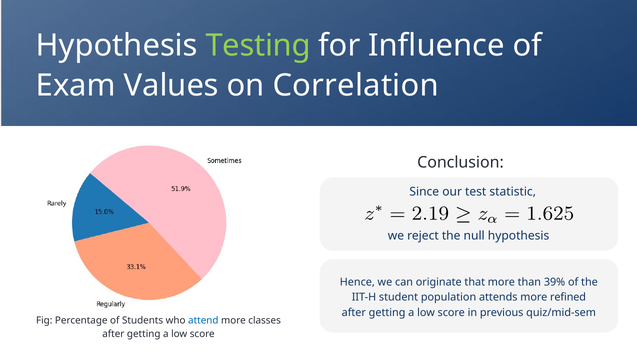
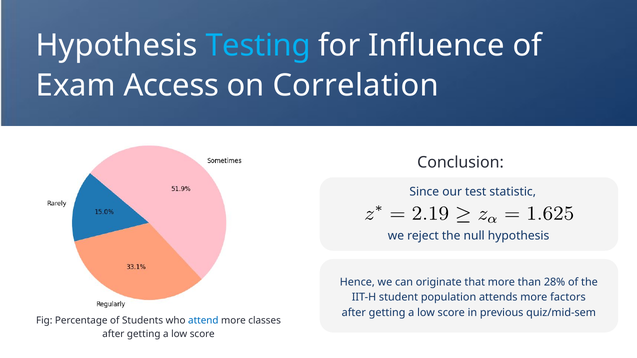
Testing colour: light green -> light blue
Values: Values -> Access
39%: 39% -> 28%
refined: refined -> factors
